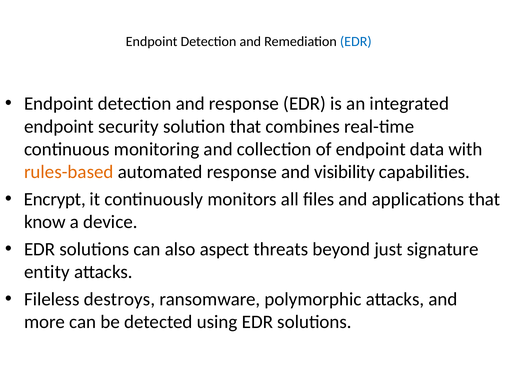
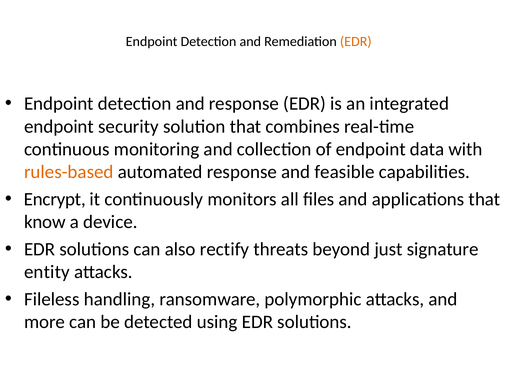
EDR at (356, 41) colour: blue -> orange
visibility: visibility -> feasible
aspect: aspect -> rectify
destroys: destroys -> handling
